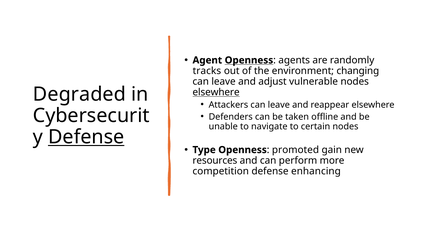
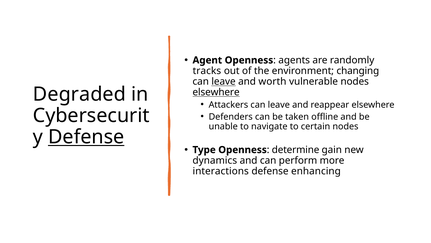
Openness at (249, 60) underline: present -> none
leave at (224, 81) underline: none -> present
adjust: adjust -> worth
promoted: promoted -> determine
resources: resources -> dynamics
competition: competition -> interactions
